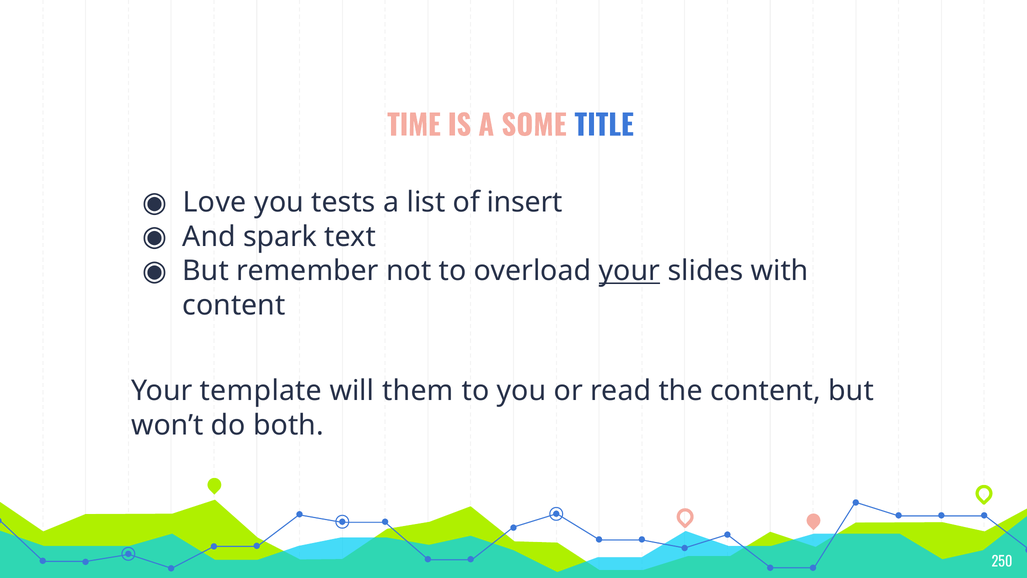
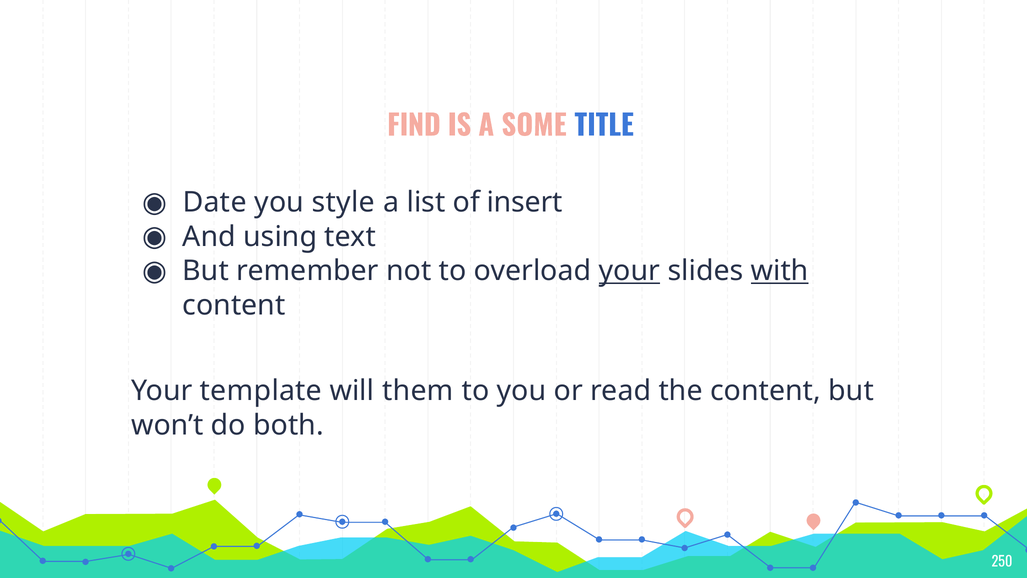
TIME: TIME -> FIND
Love: Love -> Date
tests: tests -> style
spark: spark -> using
with underline: none -> present
